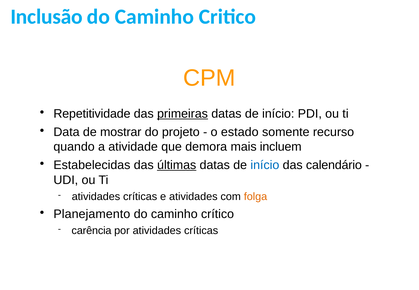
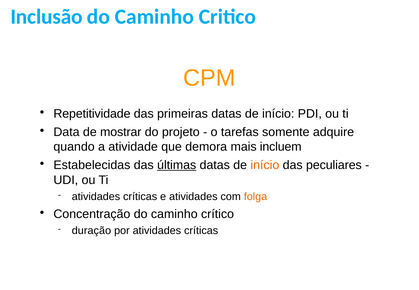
primeiras underline: present -> none
estado: estado -> tarefas
recurso: recurso -> adquire
início at (265, 165) colour: blue -> orange
calendário: calendário -> peculiares
Planejamento: Planejamento -> Concentração
carência: carência -> duração
